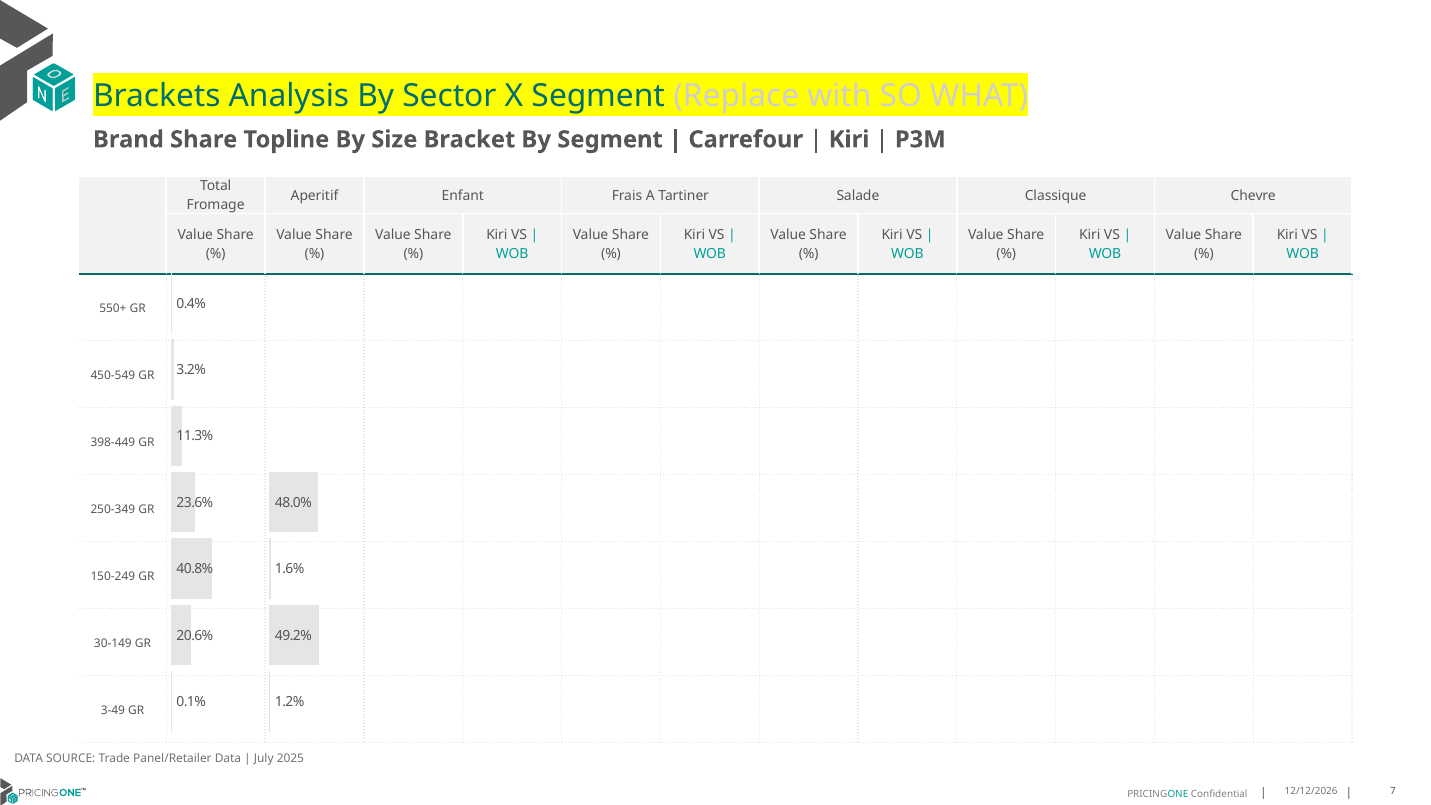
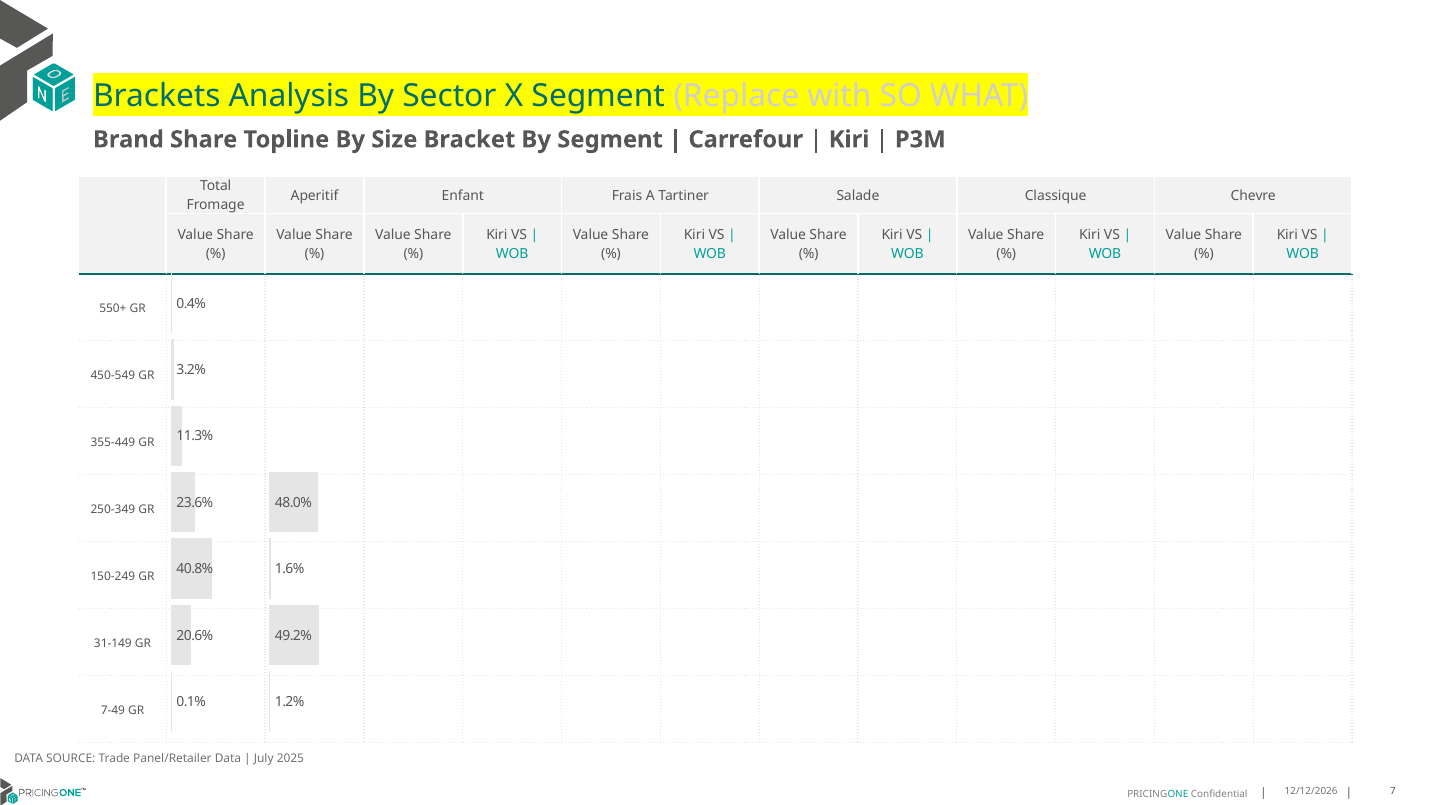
398-449: 398-449 -> 355-449
30-149: 30-149 -> 31-149
3-49: 3-49 -> 7-49
